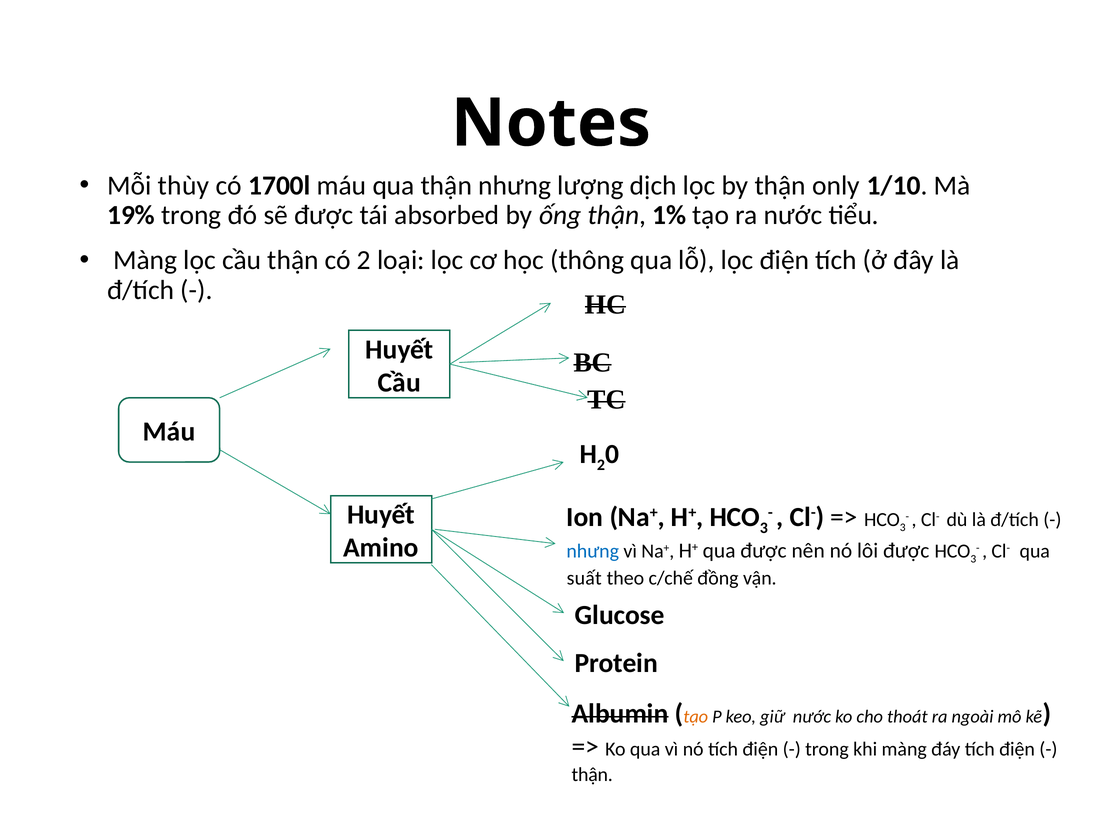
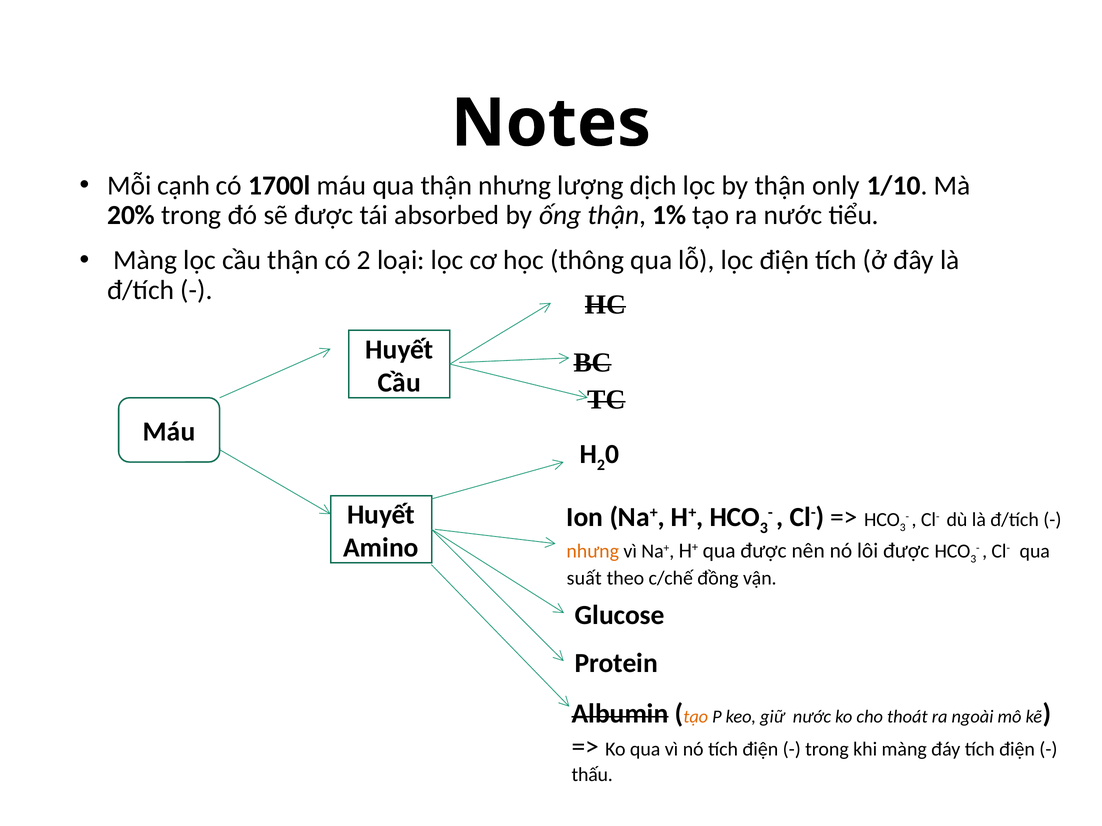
thùy: thùy -> cạnh
19%: 19% -> 20%
nhưng at (593, 551) colour: blue -> orange
thận at (592, 775): thận -> thấu
